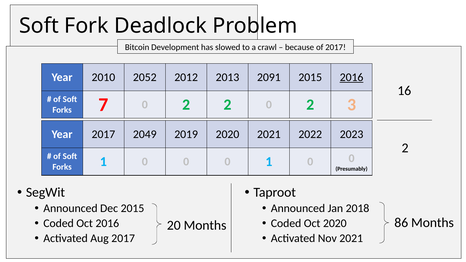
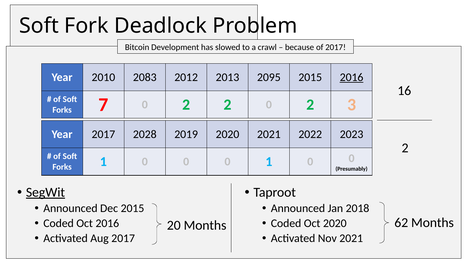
2052: 2052 -> 2083
2091: 2091 -> 2095
2049: 2049 -> 2028
SegWit underline: none -> present
86: 86 -> 62
